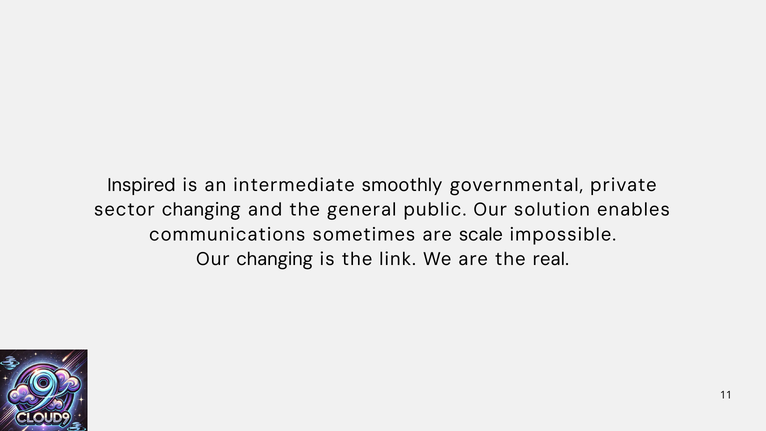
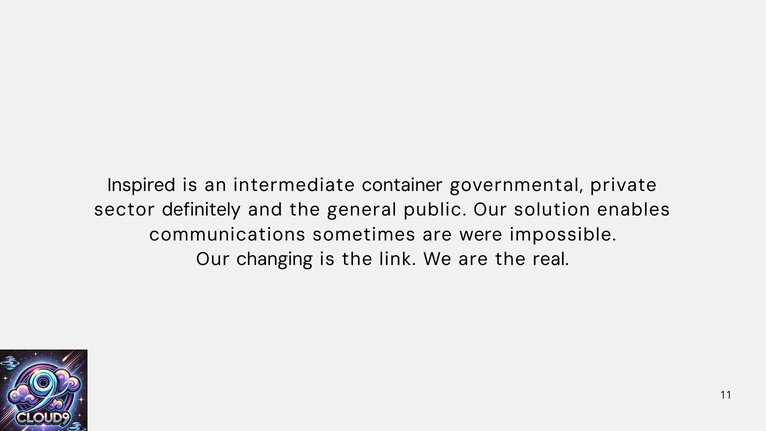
smoothly: smoothly -> container
sector changing: changing -> definitely
scale: scale -> were
